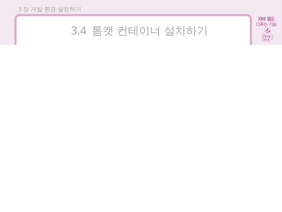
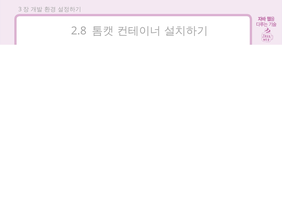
3.4: 3.4 -> 2.8
